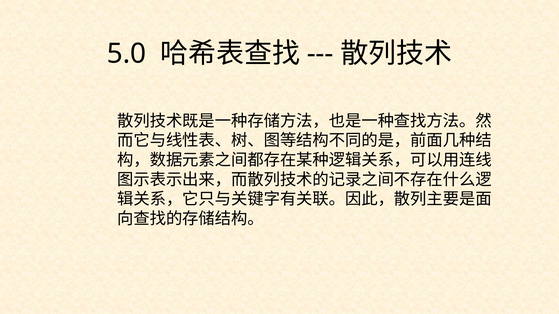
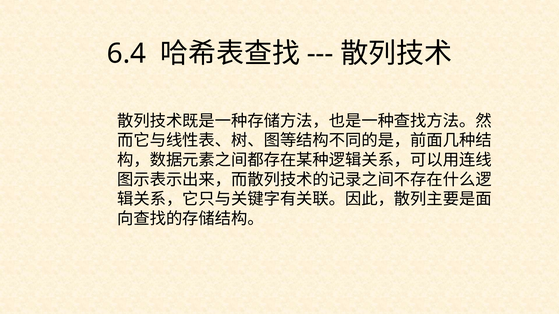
5.0: 5.0 -> 6.4
